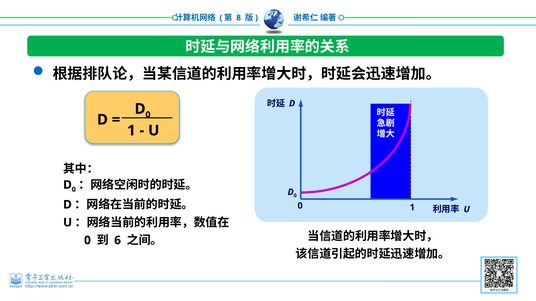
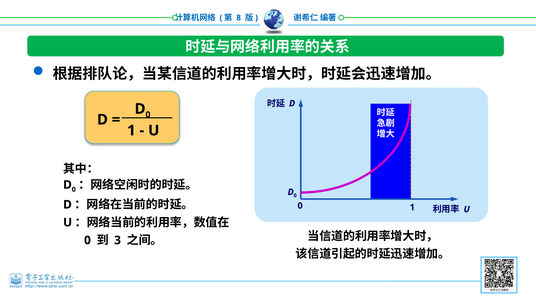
6: 6 -> 3
